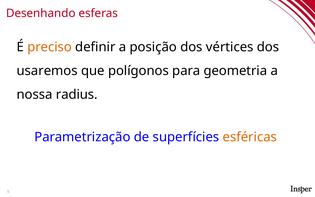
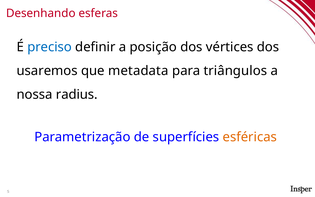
preciso colour: orange -> blue
polígonos: polígonos -> metadata
geometria: geometria -> triângulos
